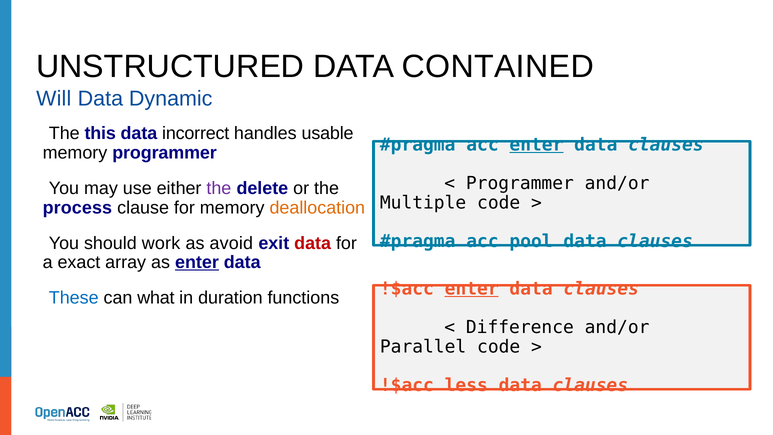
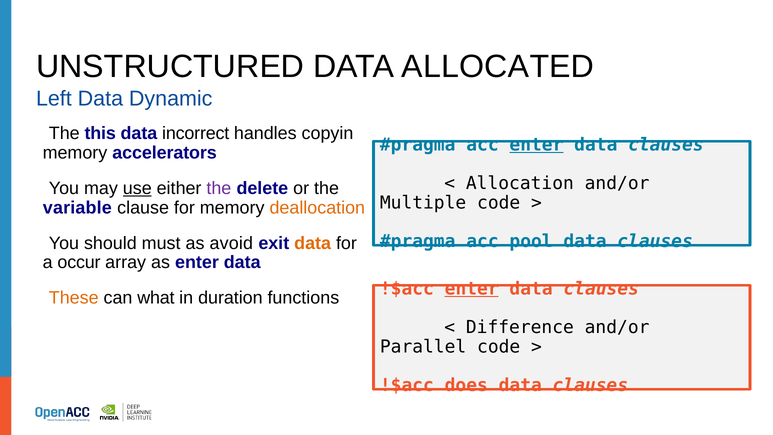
CONTAINED: CONTAINED -> ALLOCATED
Will: Will -> Left
usable: usable -> copyin
memory programmer: programmer -> accelerators
Programmer at (520, 183): Programmer -> Allocation
use underline: none -> present
process: process -> variable
work: work -> must
data at (313, 243) colour: red -> orange
exact: exact -> occur
enter at (197, 262) underline: present -> none
These colour: blue -> orange
less: less -> does
